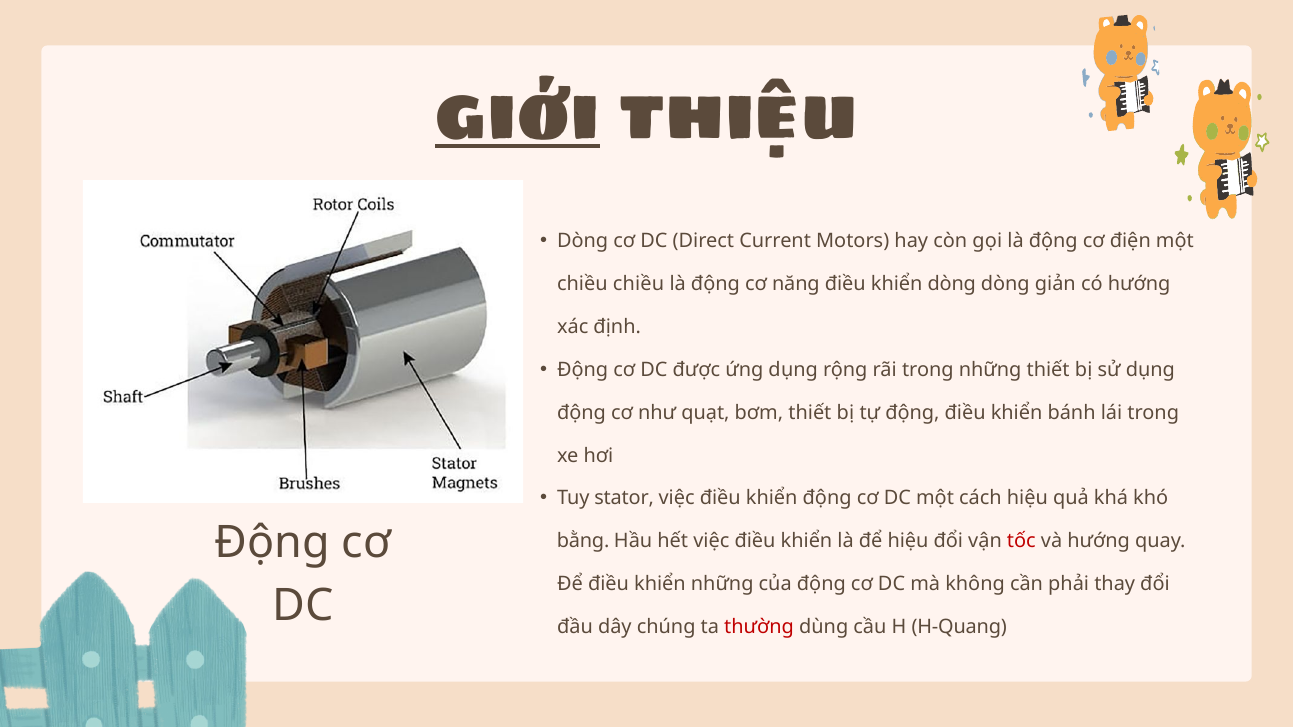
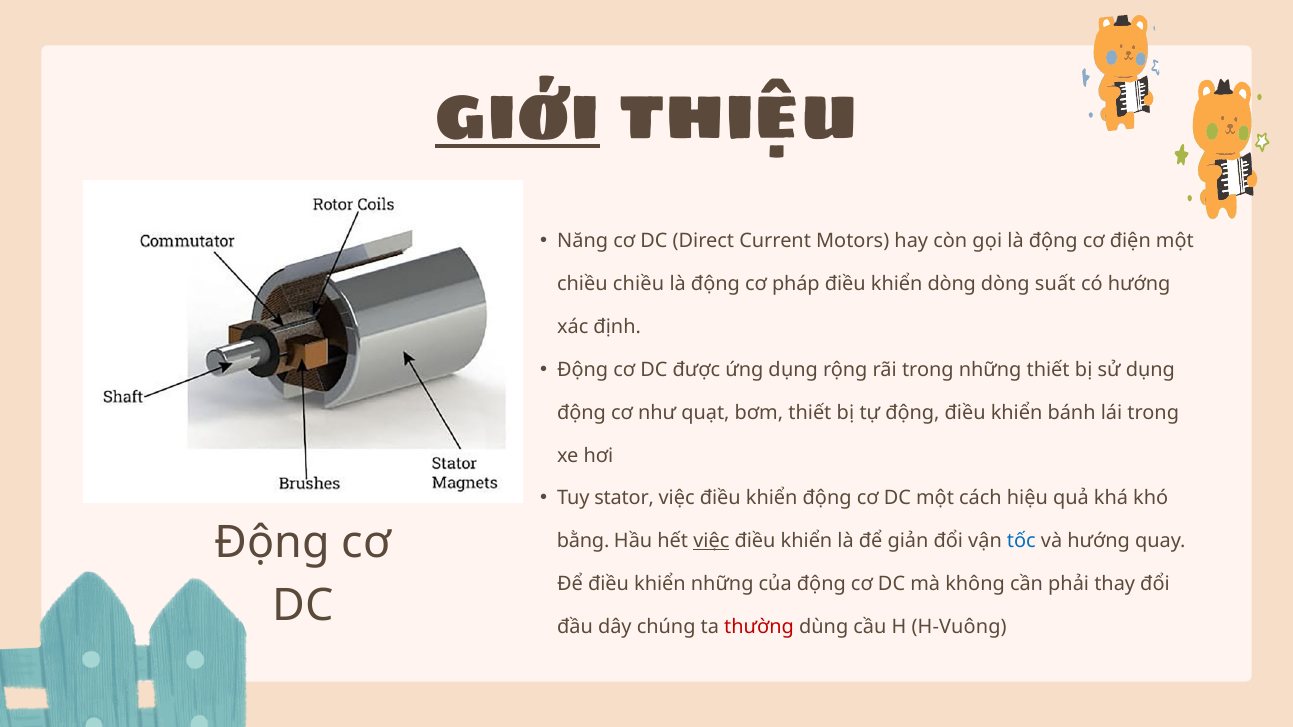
Dòng at (583, 241): Dòng -> Năng
năng: năng -> pháp
giản: giản -> suất
việc at (711, 541) underline: none -> present
để hiệu: hiệu -> giản
tốc colour: red -> blue
H-Quang: H-Quang -> H-Vuông
